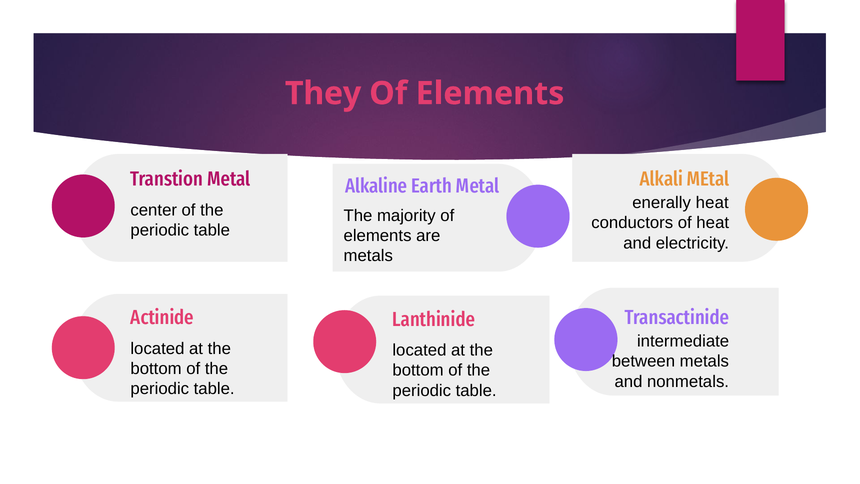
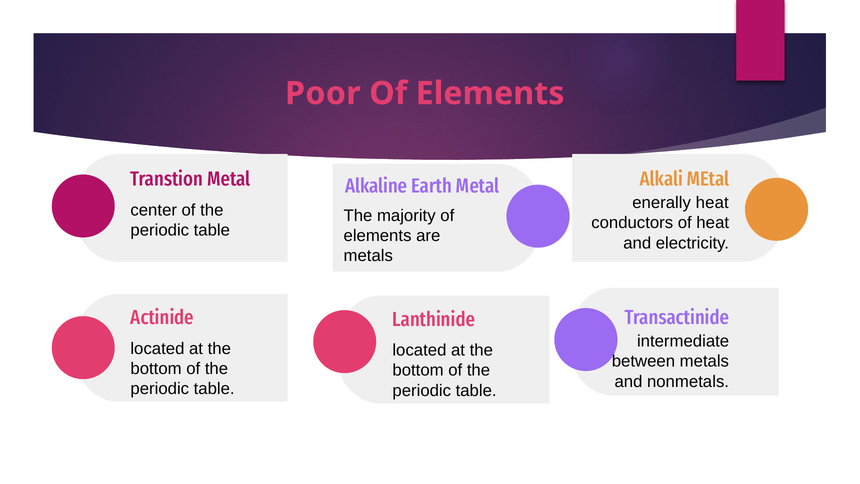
They: They -> Poor
